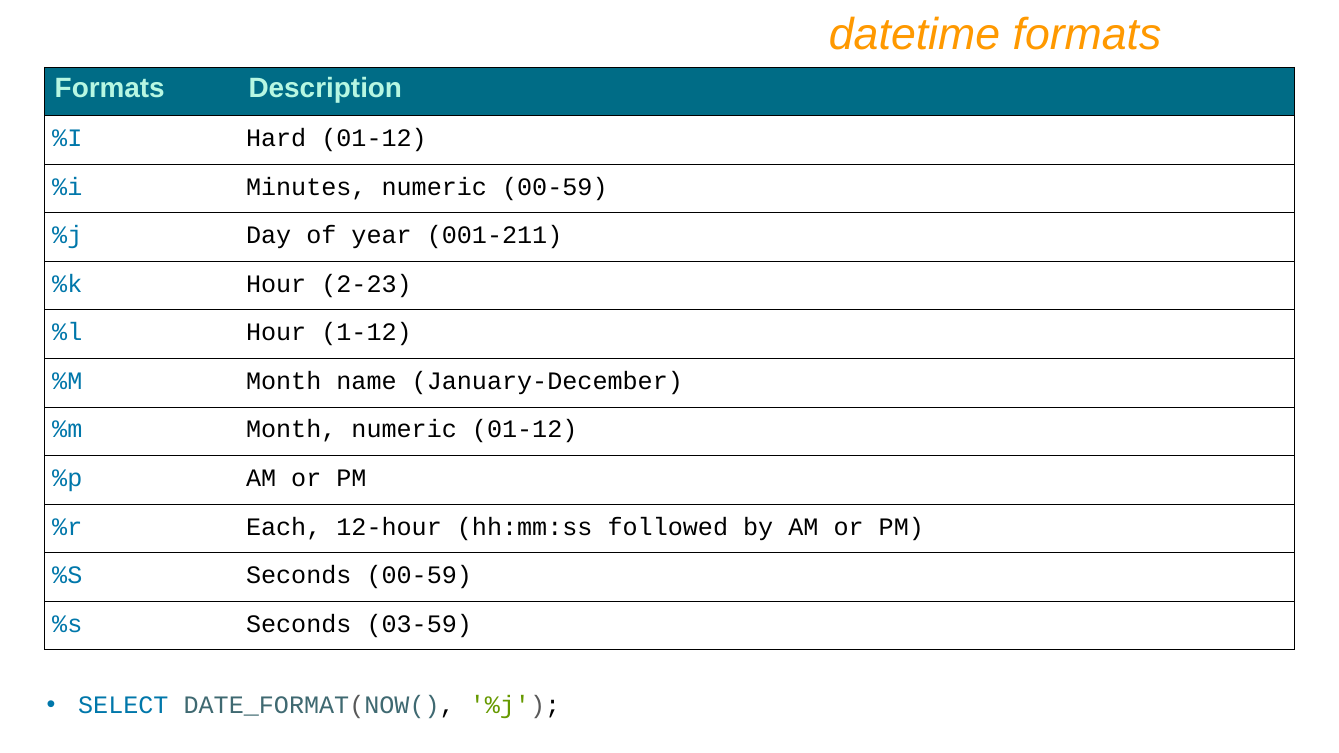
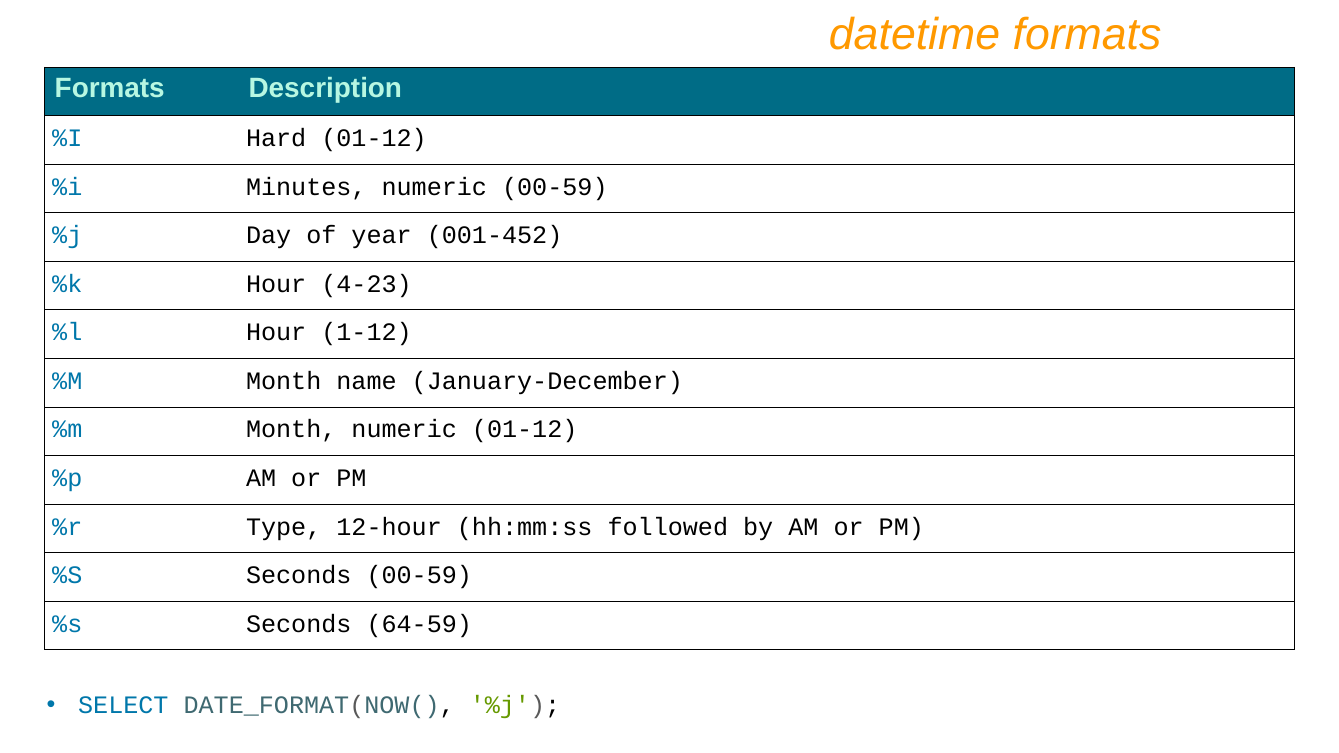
001-211: 001-211 -> 001-452
2-23: 2-23 -> 4-23
Each: Each -> Type
03-59: 03-59 -> 64-59
